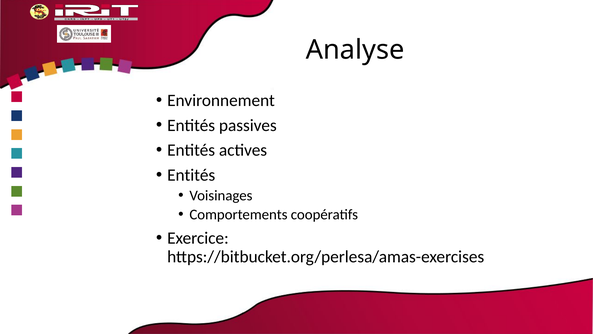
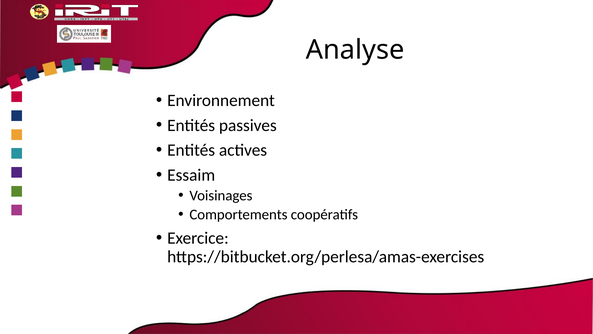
Entités at (191, 175): Entités -> Essaim
